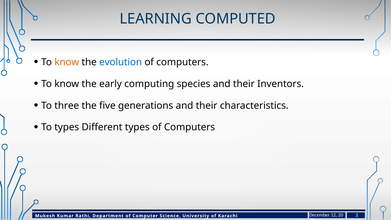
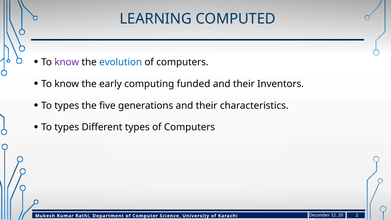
know at (67, 62) colour: orange -> purple
species: species -> funded
three at (67, 106): three -> types
